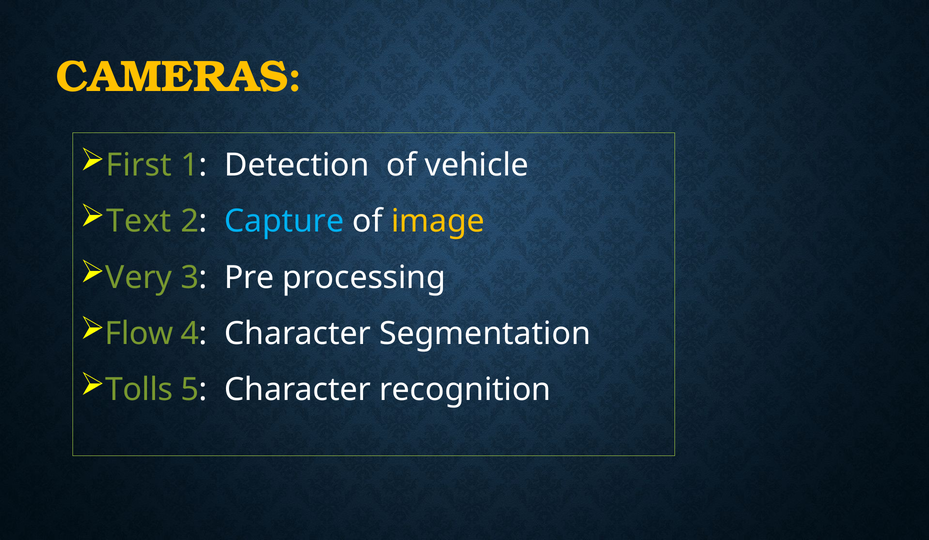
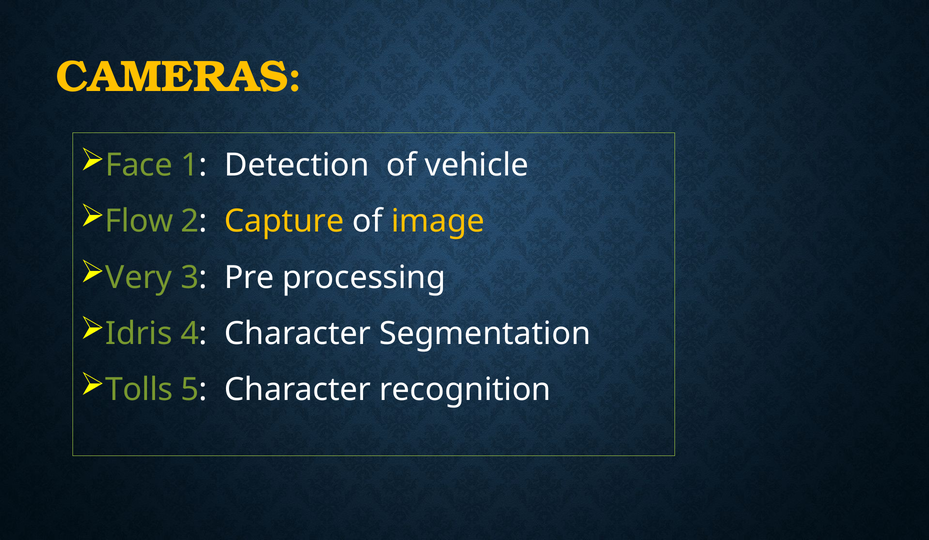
First: First -> Face
Text: Text -> Flow
Capture colour: light blue -> yellow
Flow: Flow -> Idris
